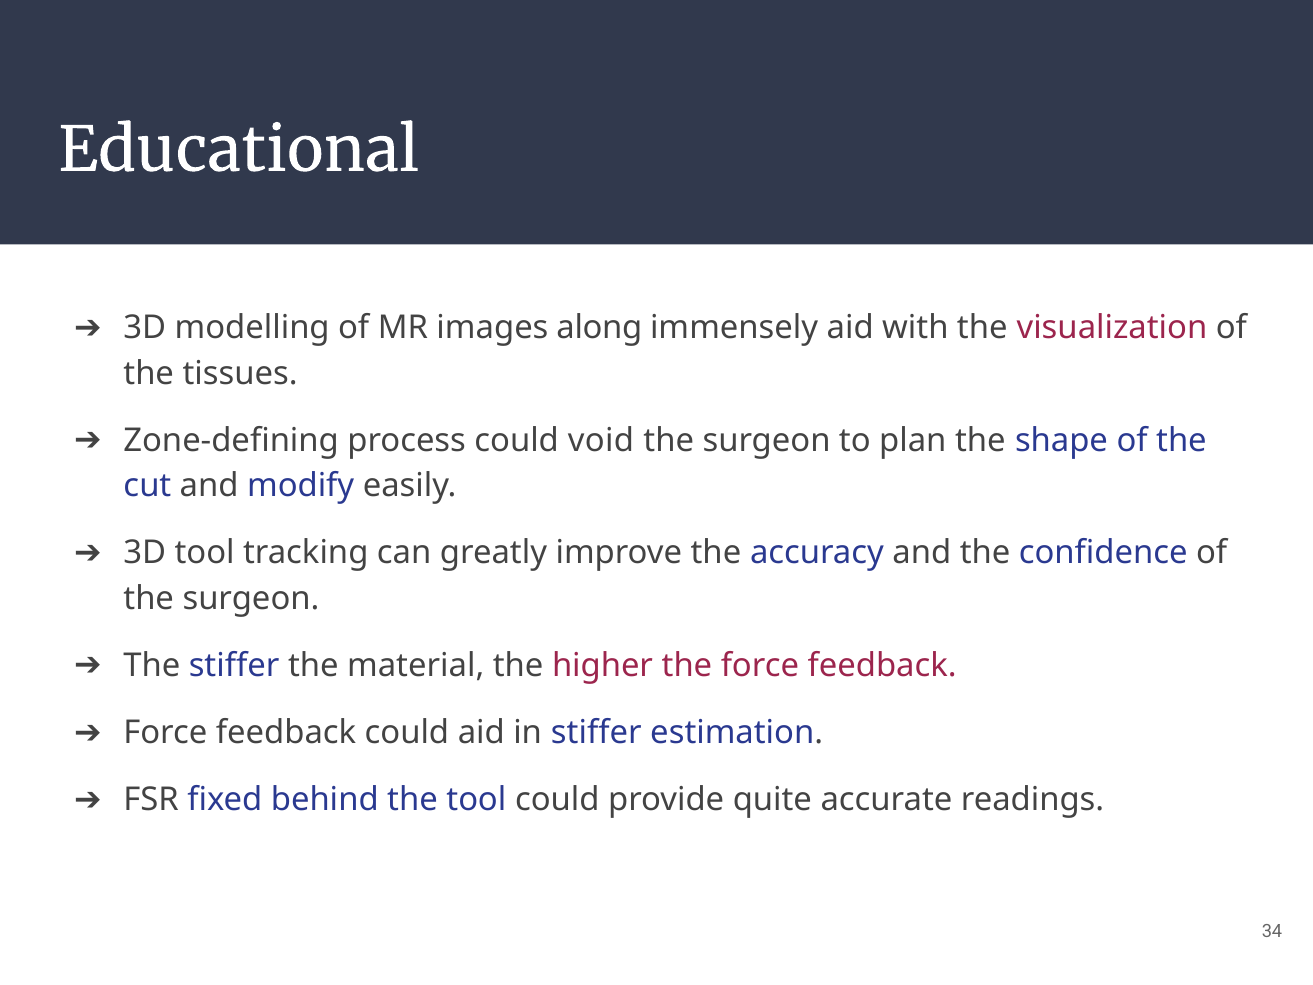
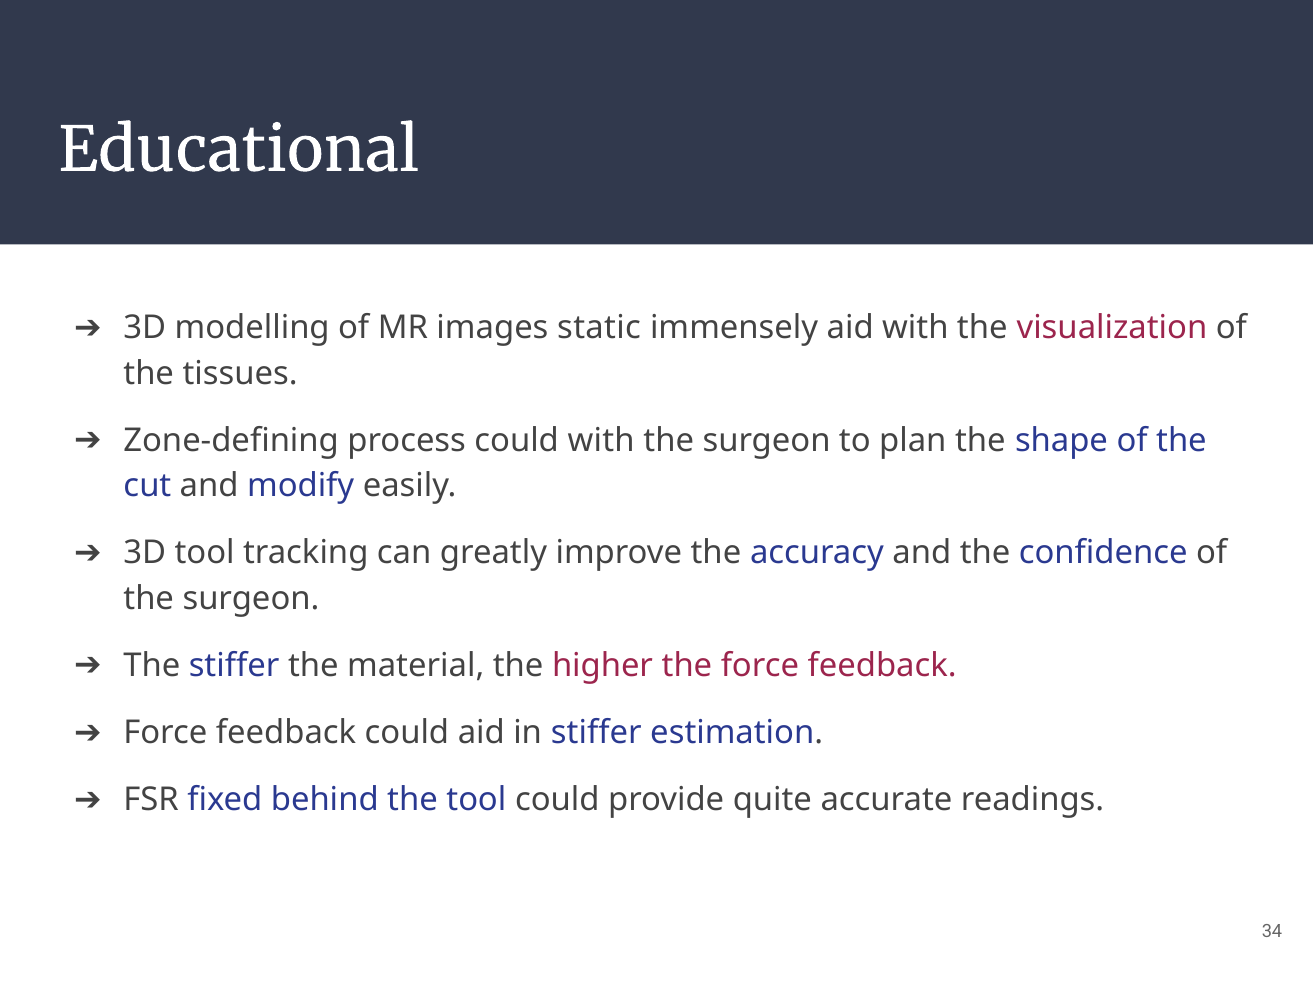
along: along -> static
could void: void -> with
